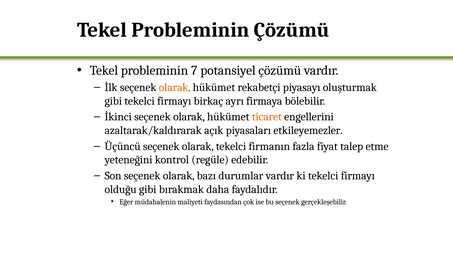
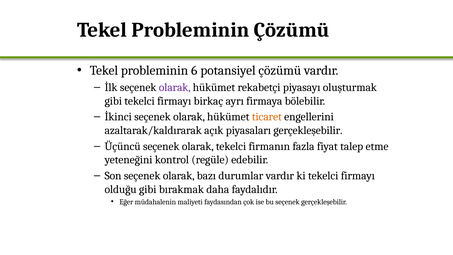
7: 7 -> 6
olarak at (175, 87) colour: orange -> purple
piyasaları etkileyemezler: etkileyemezler -> gerçekleşebilir
